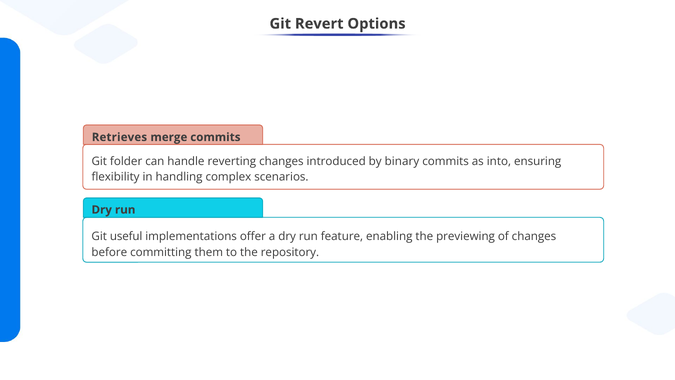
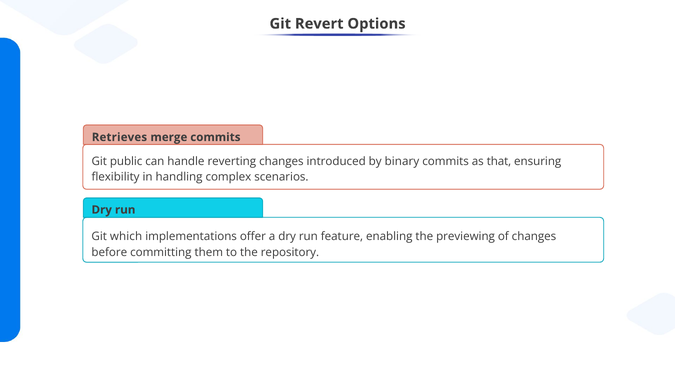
folder: folder -> public
into: into -> that
useful: useful -> which
